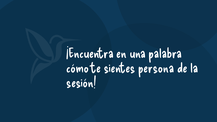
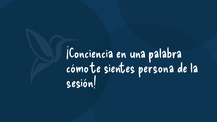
¡Encuentra: ¡Encuentra -> ¡Conciencia
